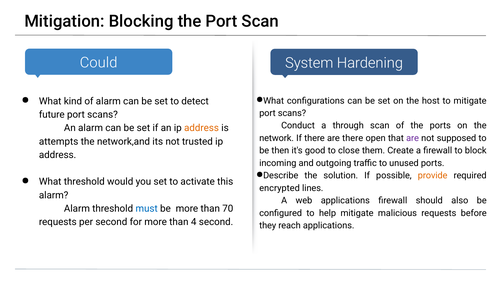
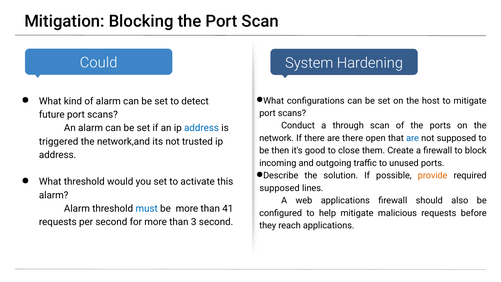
address at (202, 128) colour: orange -> blue
are at (413, 138) colour: purple -> blue
attempts: attempts -> triggered
encrypted at (280, 188): encrypted -> supposed
70: 70 -> 41
4: 4 -> 3
